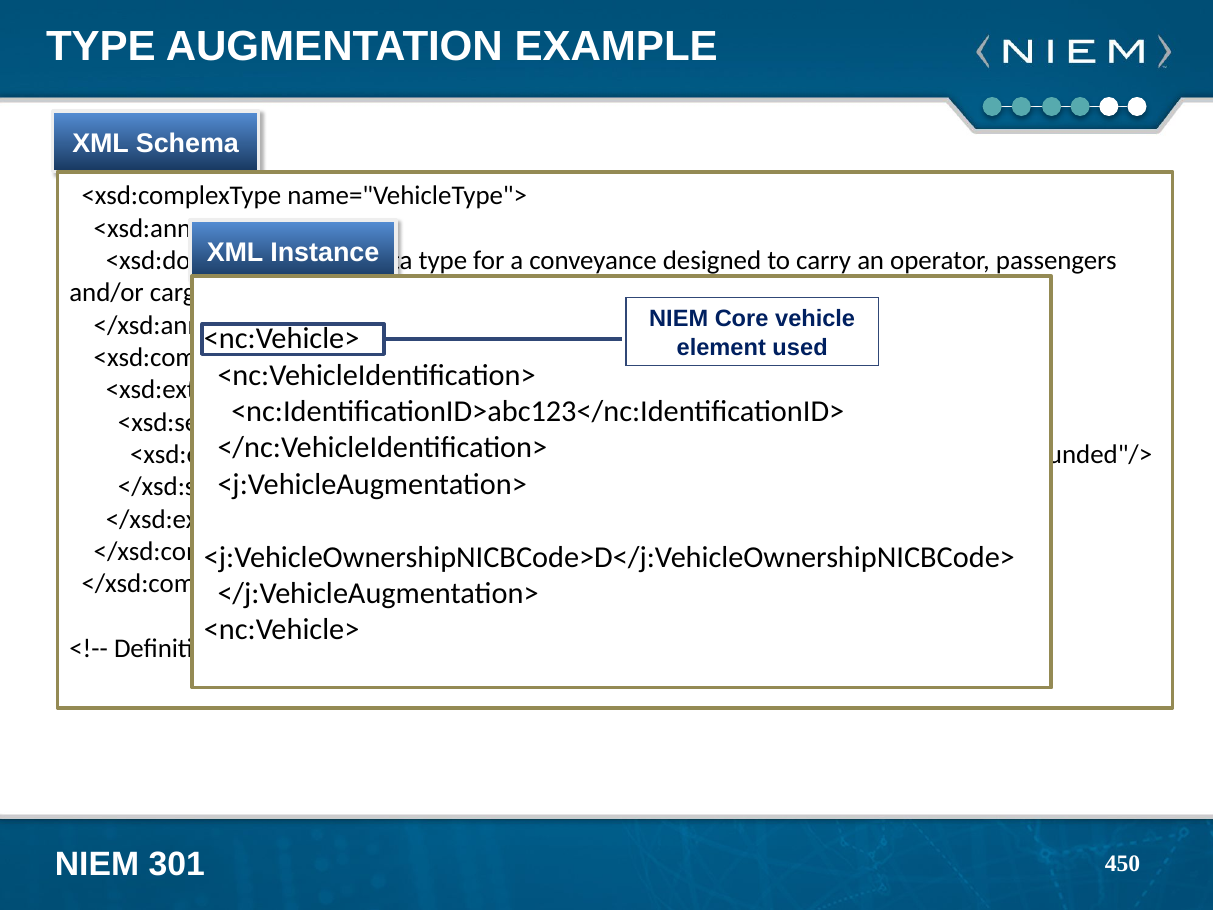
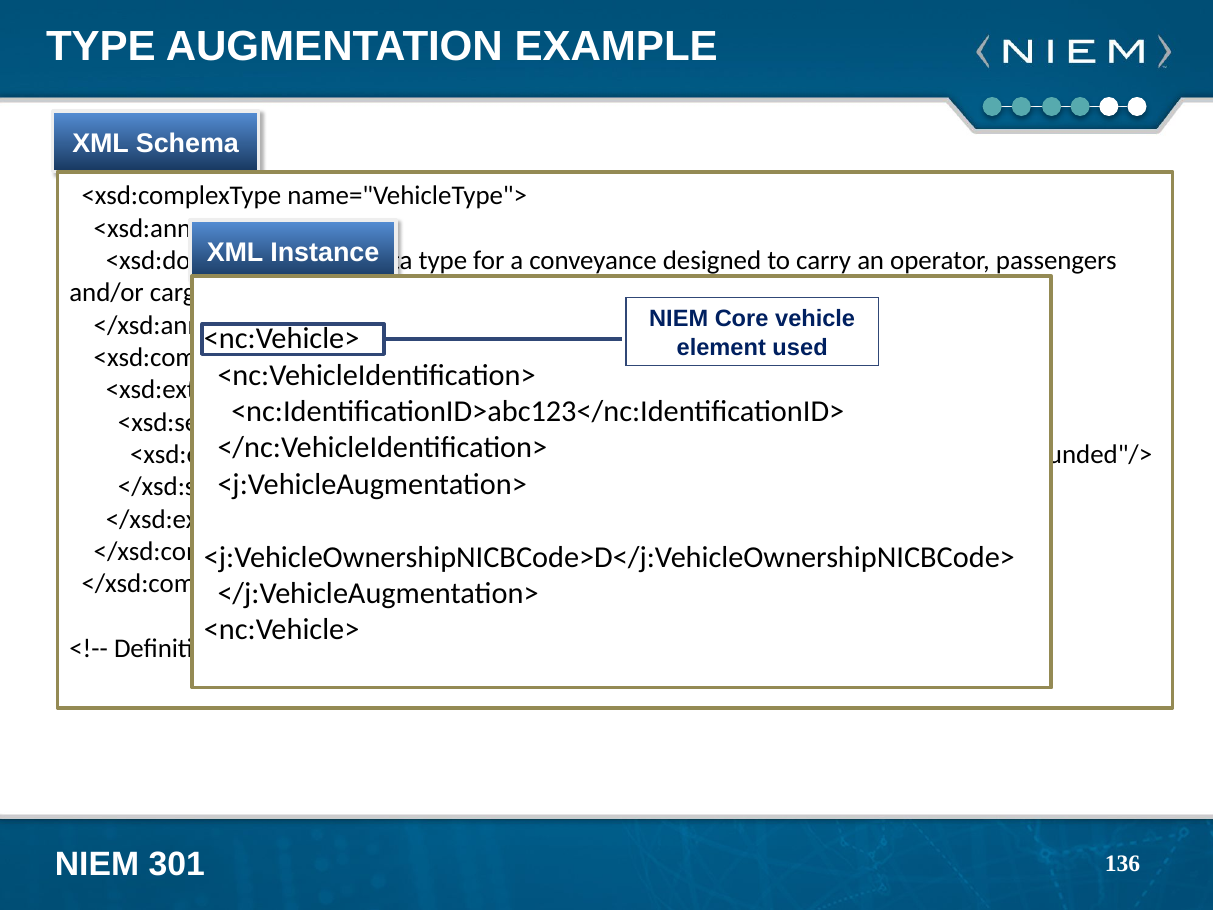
450: 450 -> 136
